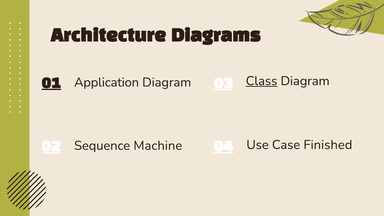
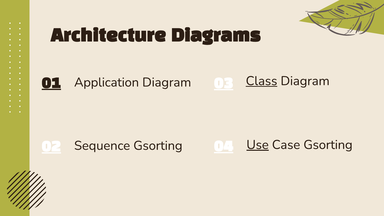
Use underline: none -> present
Case Finished: Finished -> Gsorting
Sequence Machine: Machine -> Gsorting
